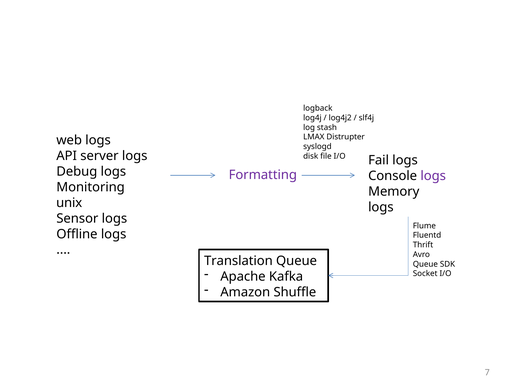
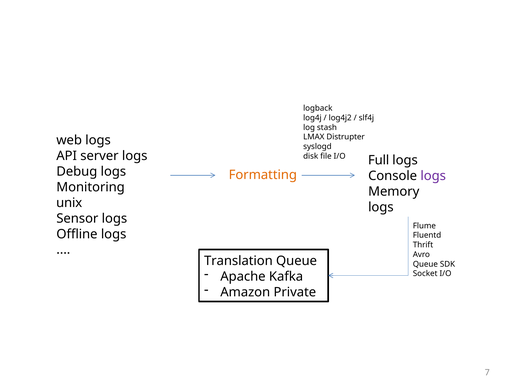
Fail: Fail -> Full
Formatting colour: purple -> orange
Shuffle: Shuffle -> Private
